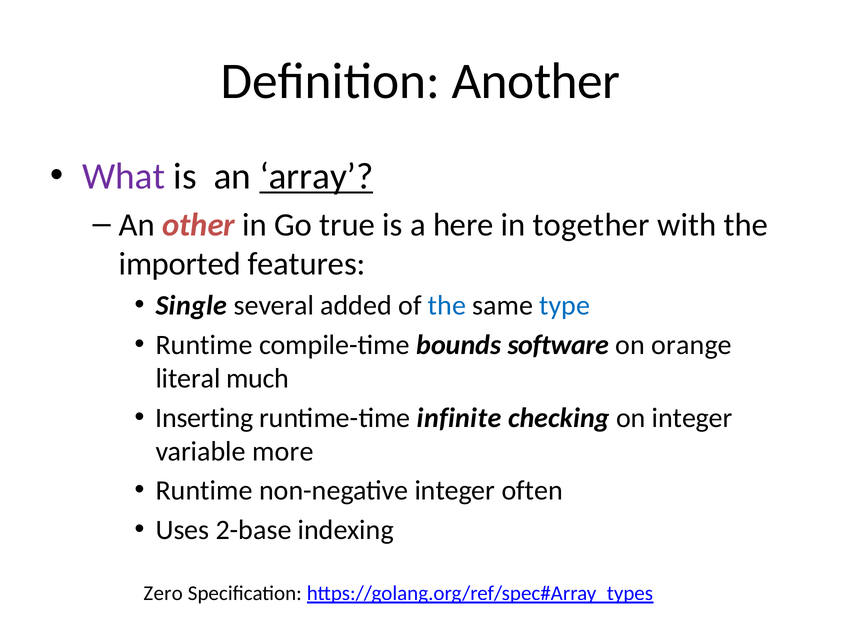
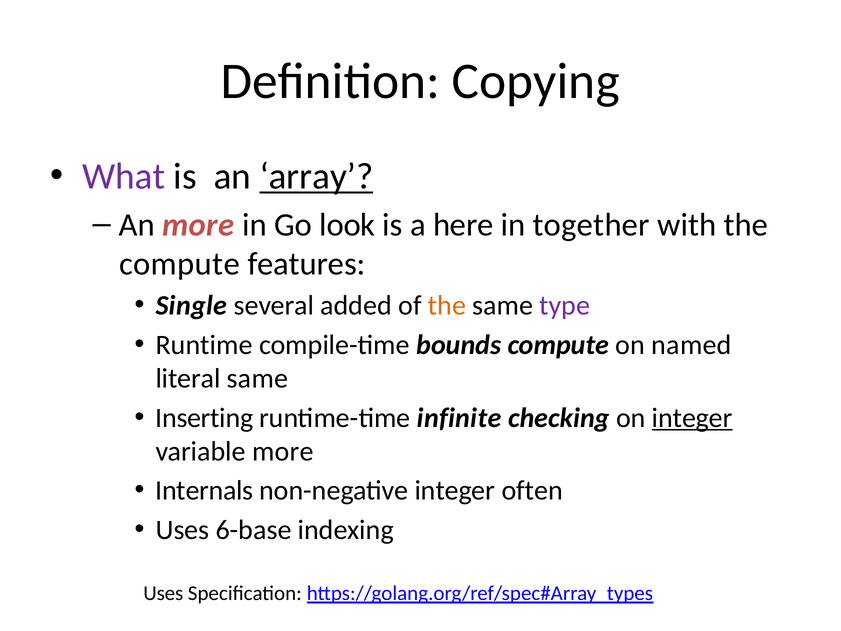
Another: Another -> Copying
An other: other -> more
true: true -> look
imported at (180, 264): imported -> compute
the at (447, 306) colour: blue -> orange
type colour: blue -> purple
bounds software: software -> compute
orange: orange -> named
literal much: much -> same
integer at (692, 418) underline: none -> present
Runtime at (204, 491): Runtime -> Internals
2-base: 2-base -> 6-base
Zero at (163, 593): Zero -> Uses
